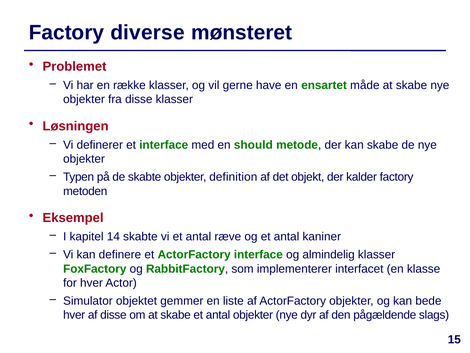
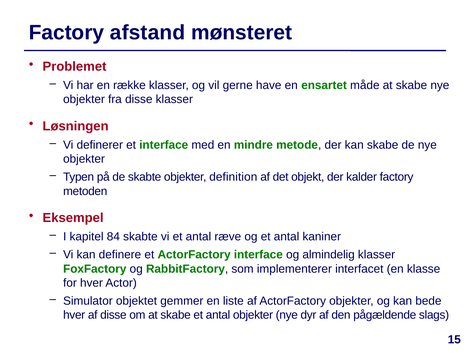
diverse: diverse -> afstand
should: should -> mindre
14: 14 -> 84
